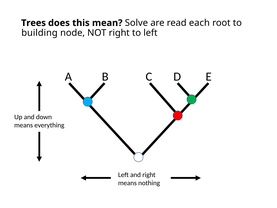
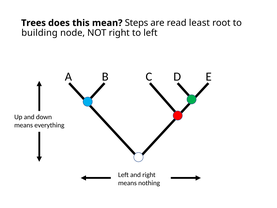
Solve: Solve -> Steps
each: each -> least
